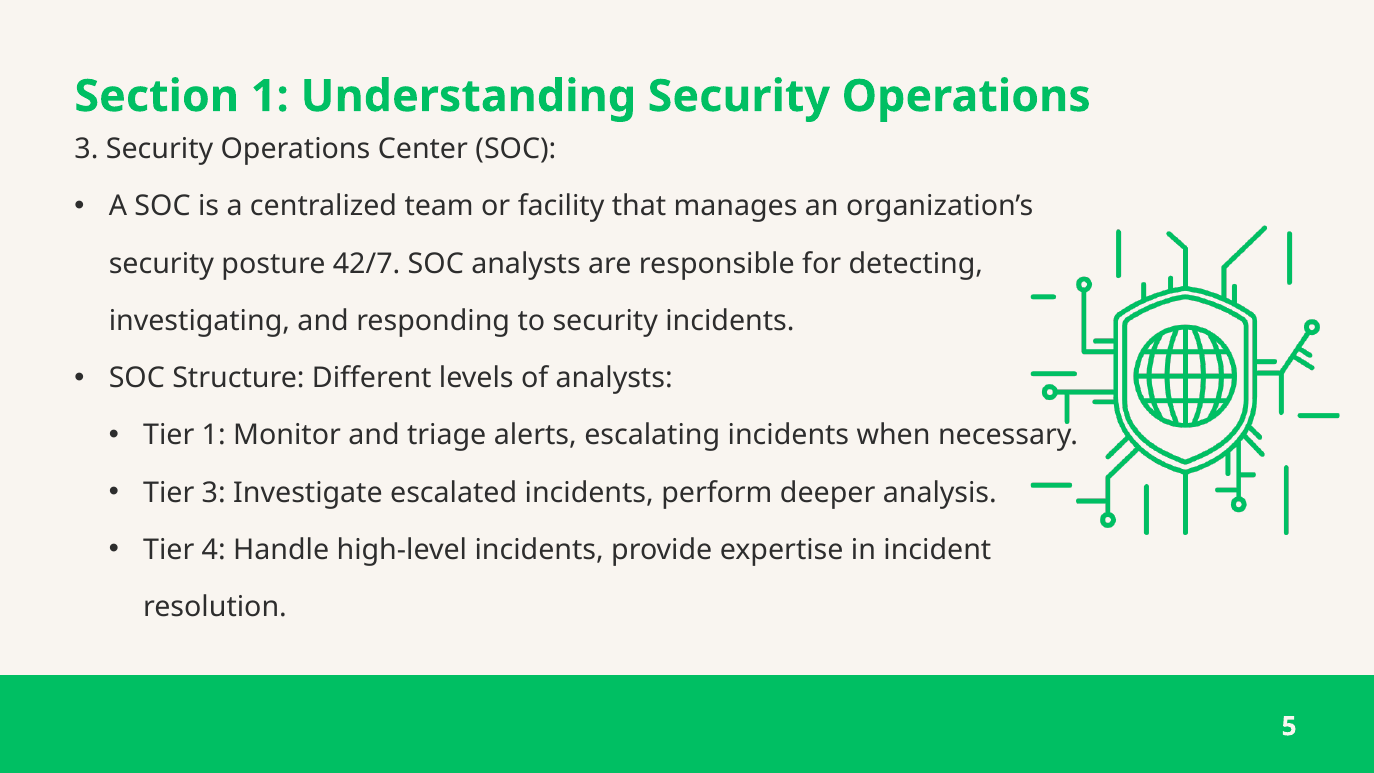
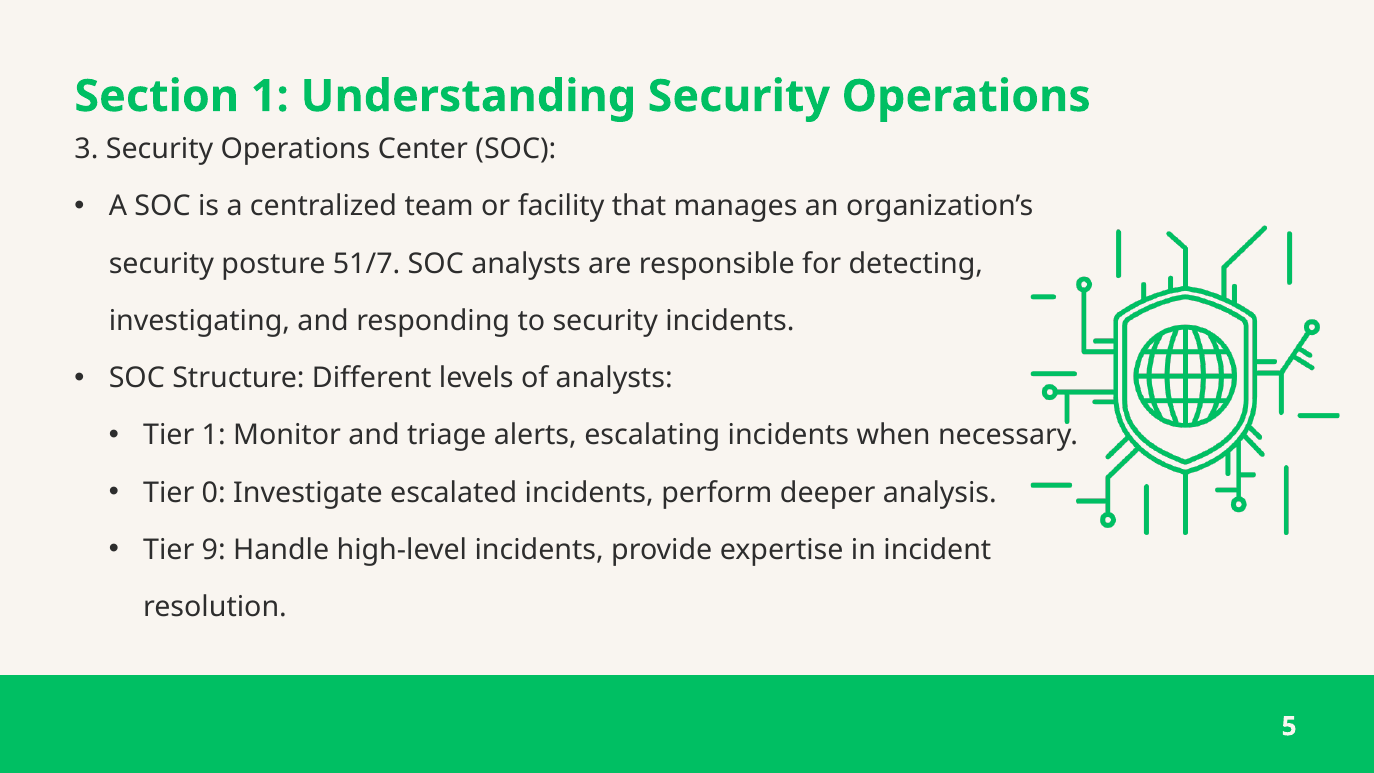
42/7: 42/7 -> 51/7
Tier 3: 3 -> 0
4: 4 -> 9
